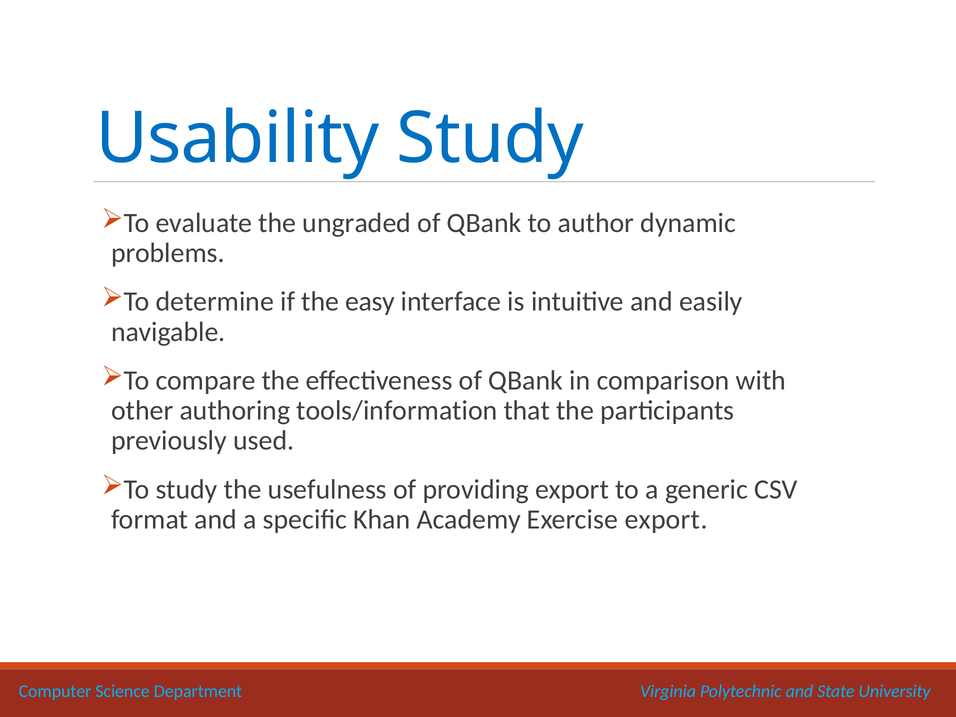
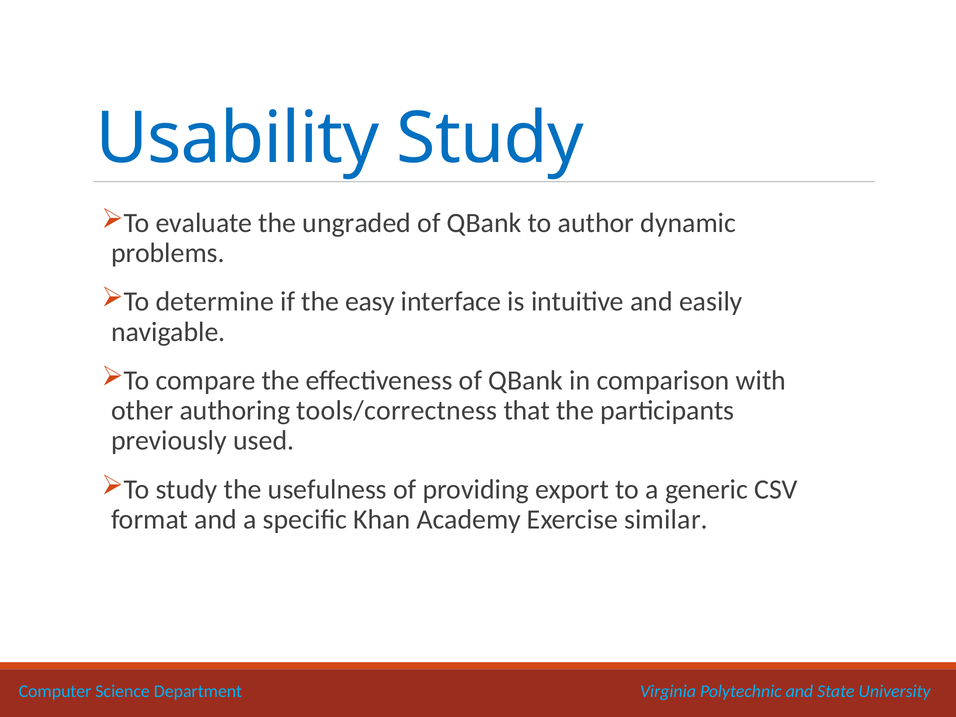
tools/information: tools/information -> tools/correctness
Exercise export: export -> similar
